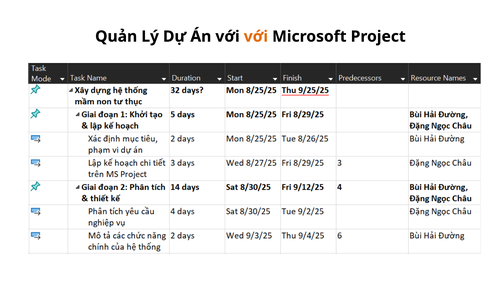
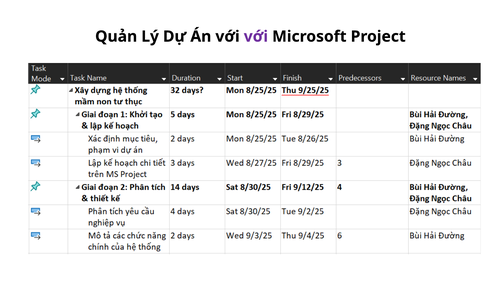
với at (256, 36) colour: orange -> purple
